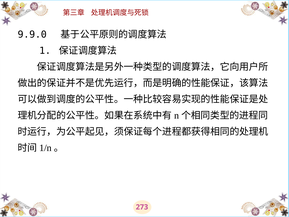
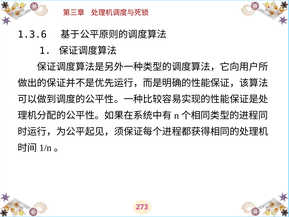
9.9.0: 9.9.0 -> 1.3.6
